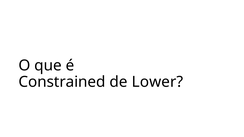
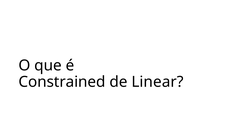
Lower: Lower -> Linear
